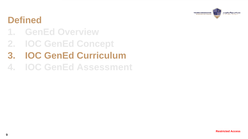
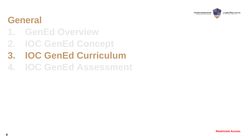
Defined: Defined -> General
